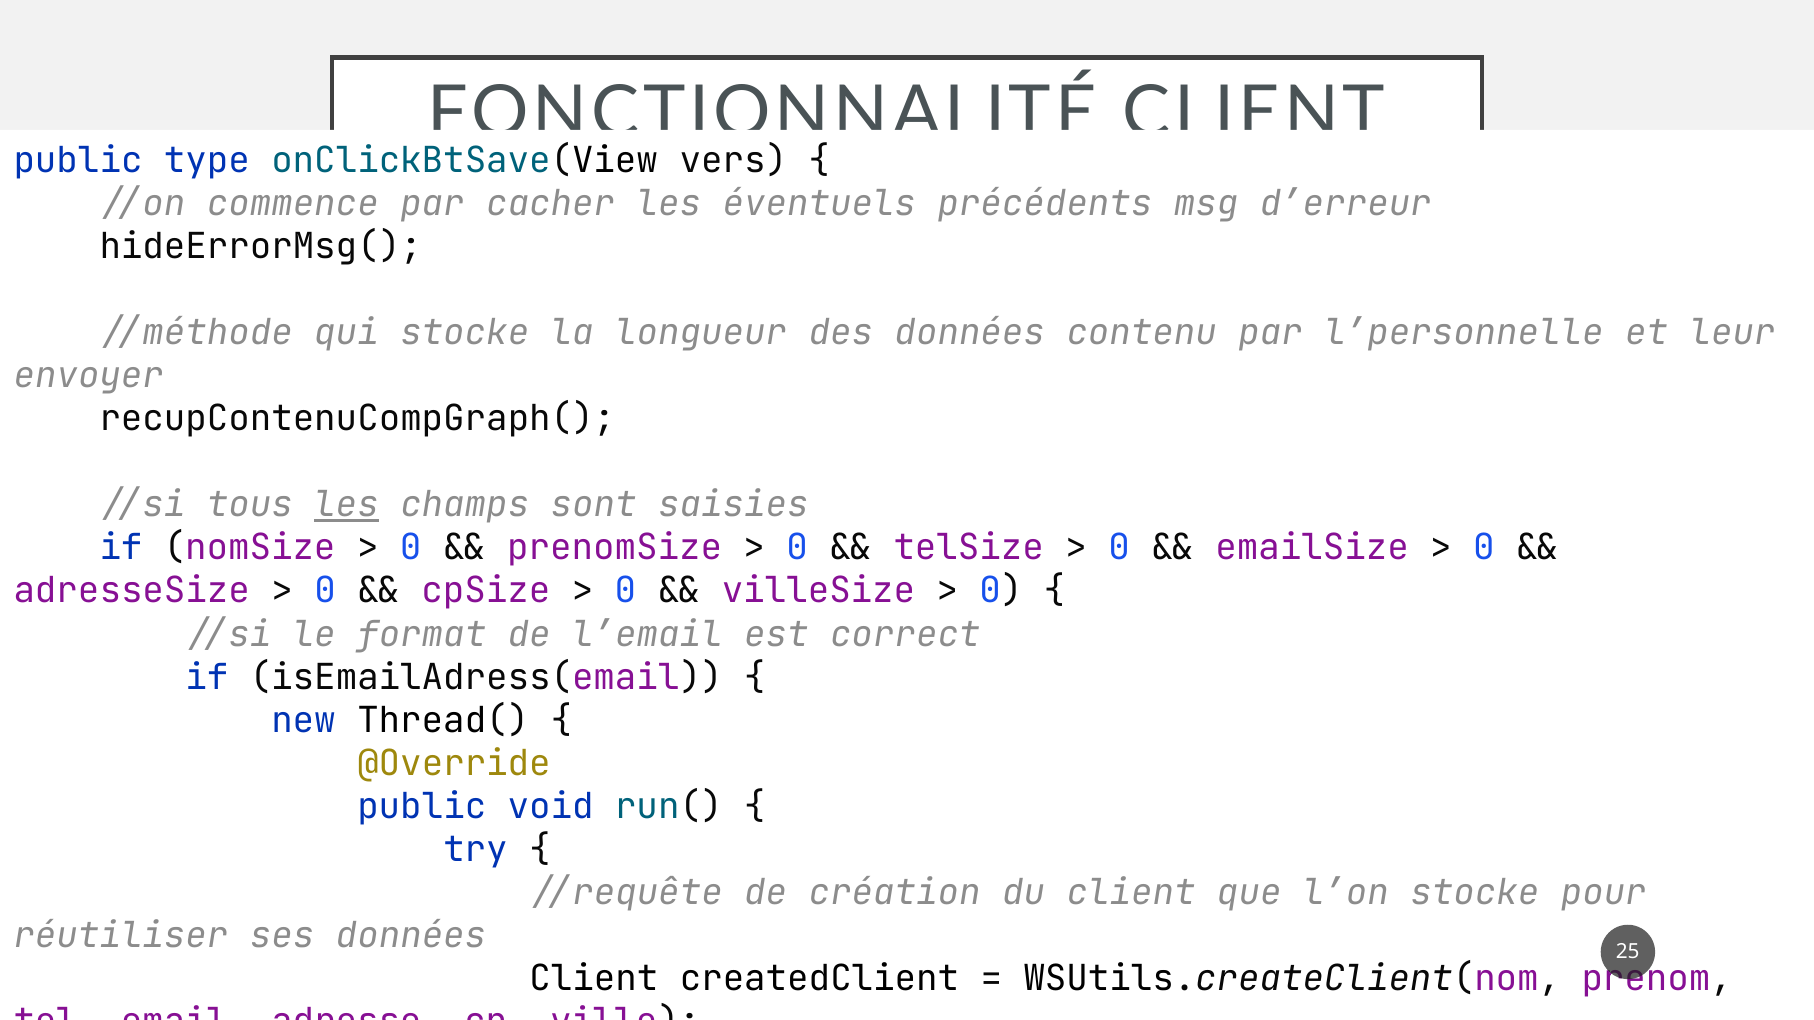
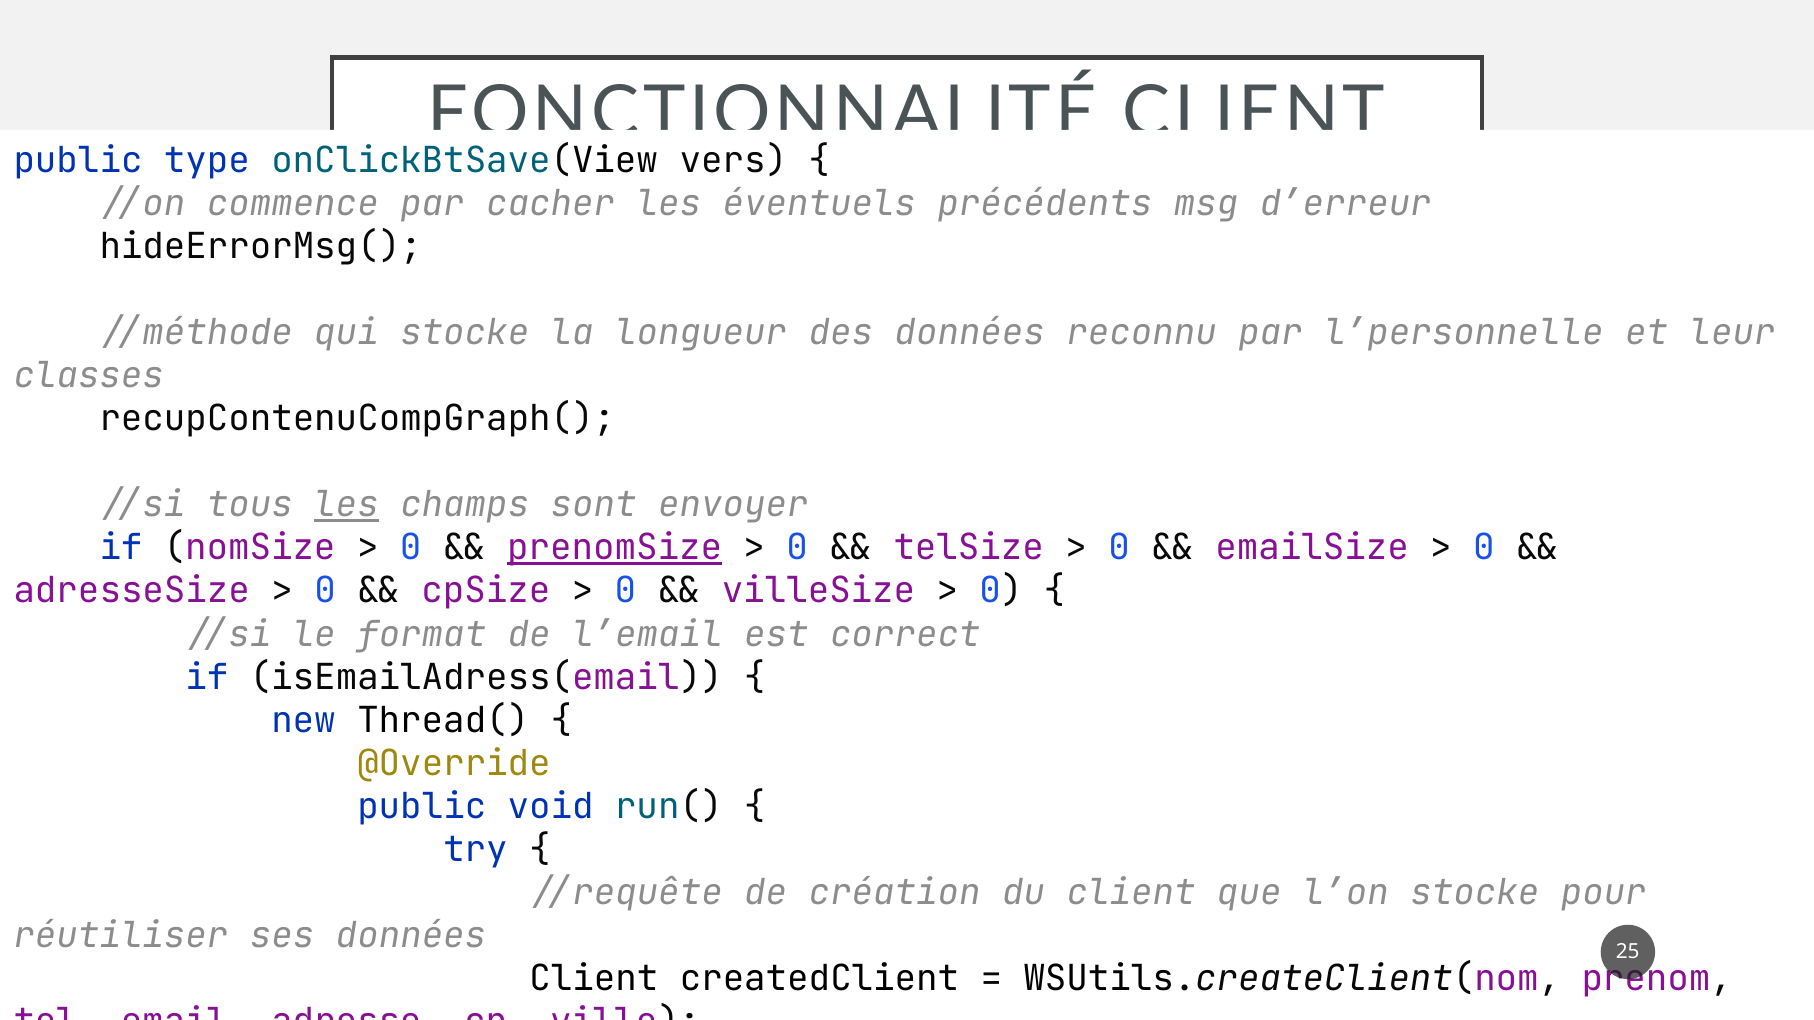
contenu: contenu -> reconnu
envoyer: envoyer -> classes
saisies: saisies -> envoyer
prenomSize underline: none -> present
